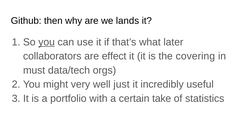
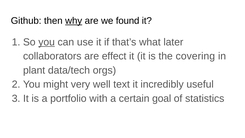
why underline: none -> present
lands: lands -> found
must: must -> plant
just: just -> text
take: take -> goal
